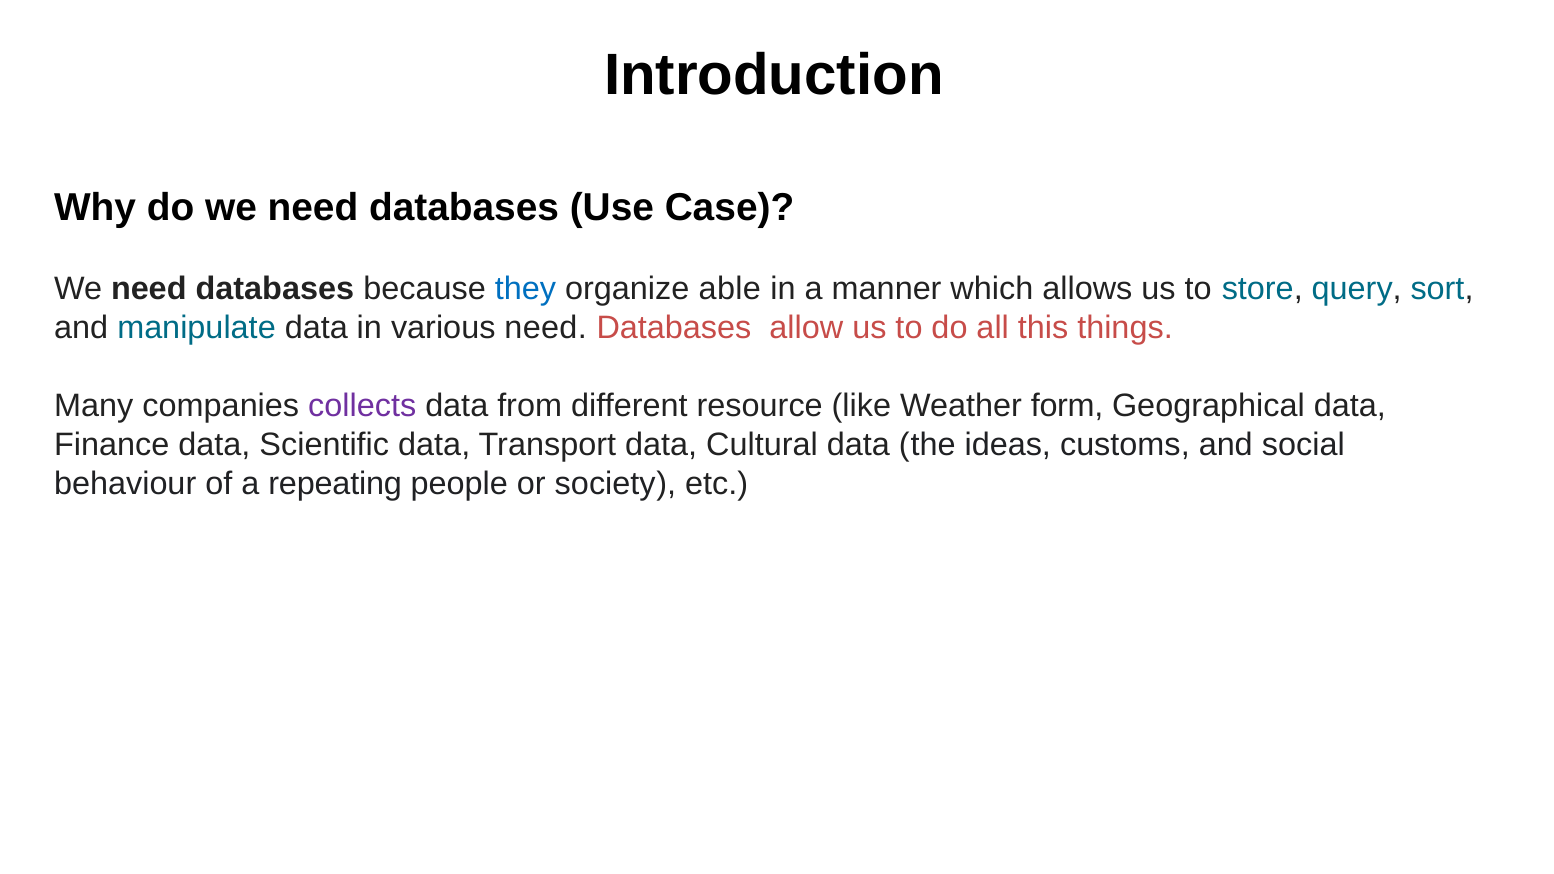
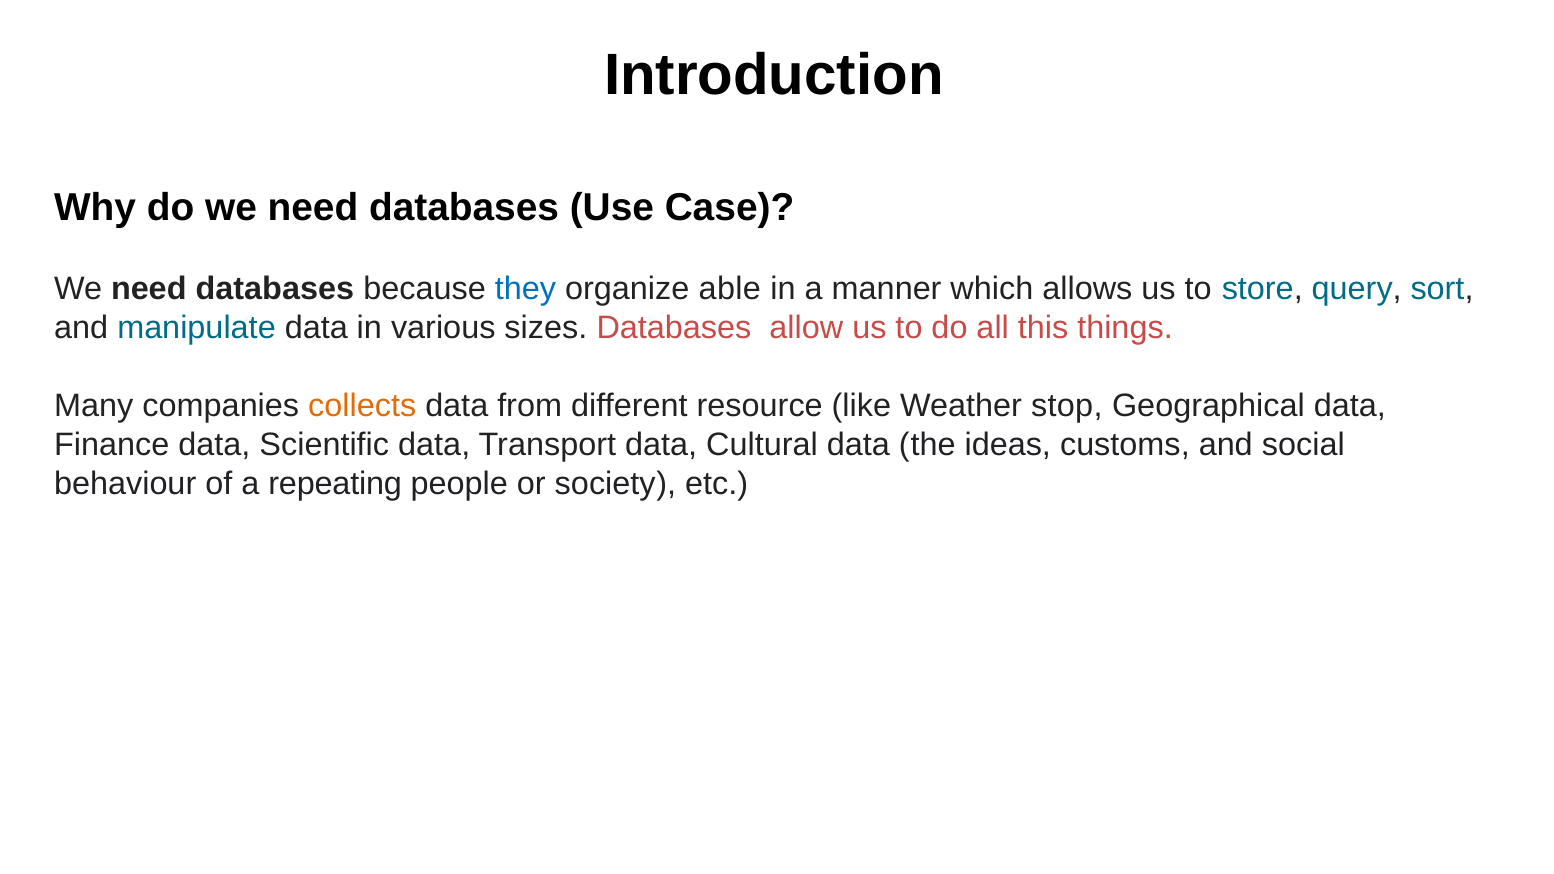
various need: need -> sizes
collects colour: purple -> orange
form: form -> stop
